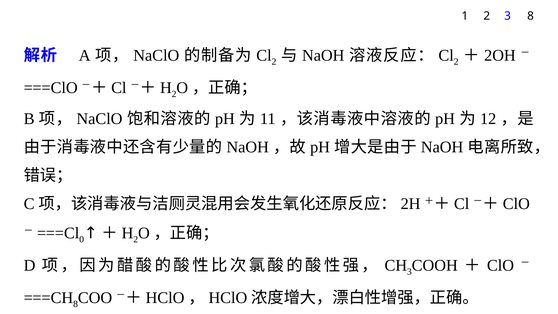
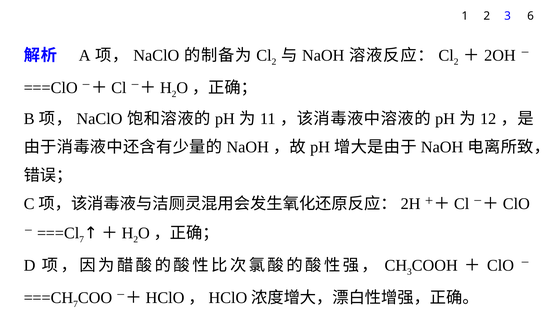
3 8: 8 -> 6
0 at (82, 240): 0 -> 7
8 at (76, 304): 8 -> 7
